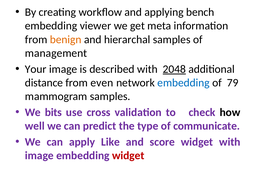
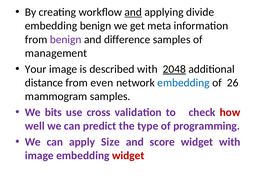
and at (133, 12) underline: none -> present
bench: bench -> divide
embedding viewer: viewer -> benign
benign at (66, 39) colour: orange -> purple
hierarchal: hierarchal -> difference
79: 79 -> 26
how colour: black -> red
communicate: communicate -> programming
Like: Like -> Size
